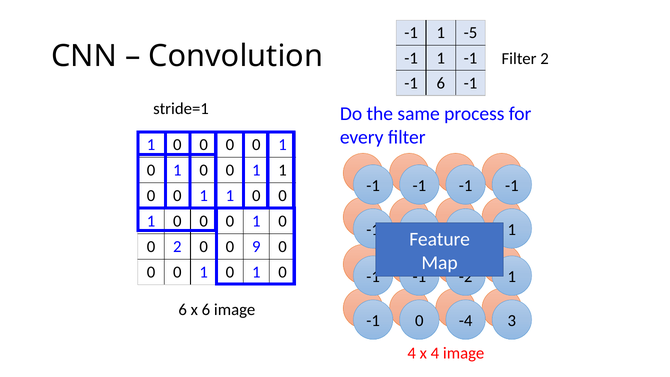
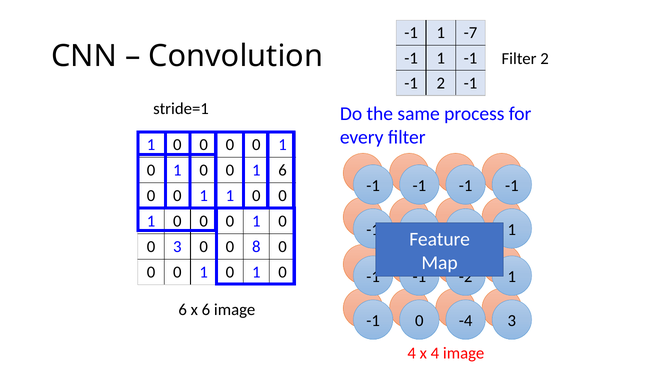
-5: -5 -> -7
-1 6: 6 -> 2
1 at (283, 170): 1 -> 6
0 2: 2 -> 3
9: 9 -> 8
